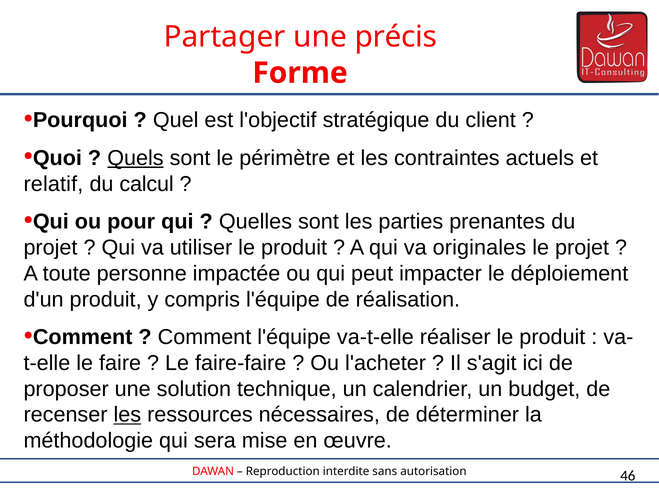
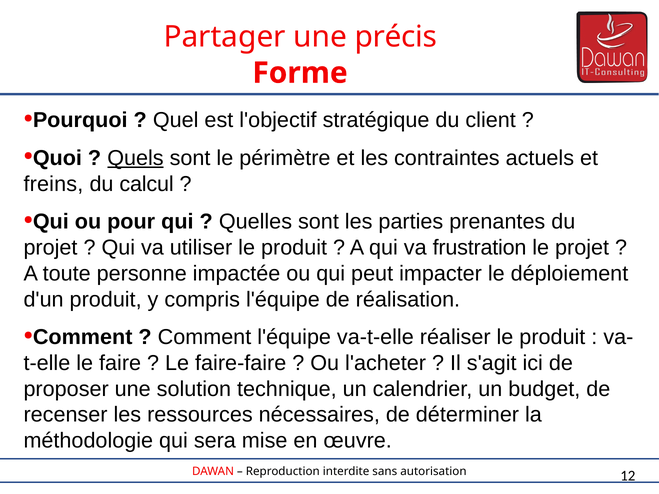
relatif: relatif -> freins
originales: originales -> frustration
les at (127, 415) underline: present -> none
46: 46 -> 12
